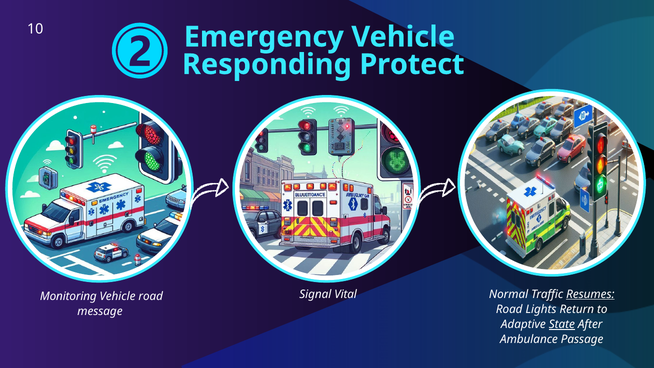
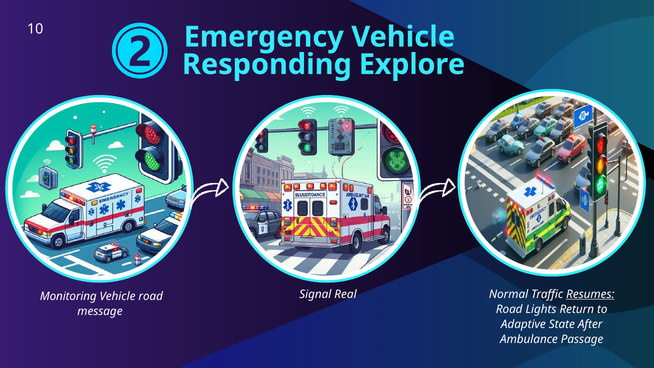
Protect: Protect -> Explore
Vital: Vital -> Real
State underline: present -> none
